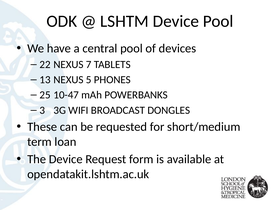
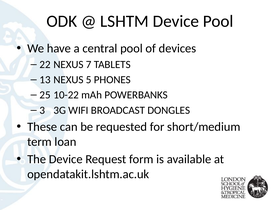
10-47: 10-47 -> 10-22
